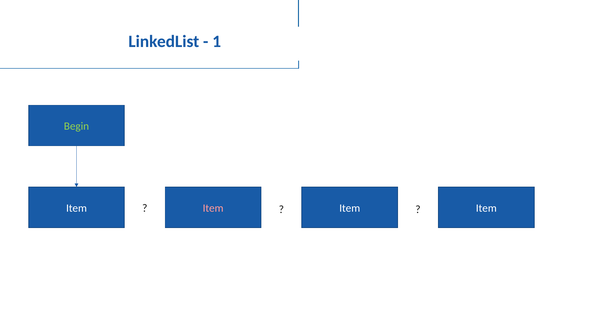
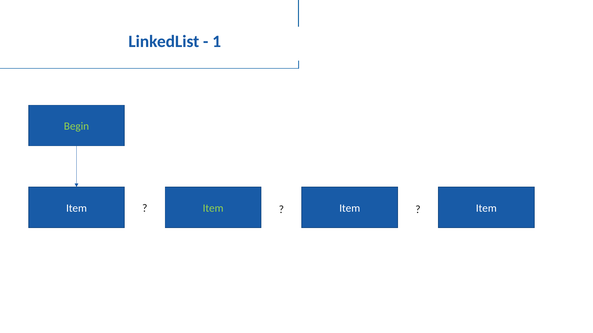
Item at (213, 209) colour: pink -> light green
